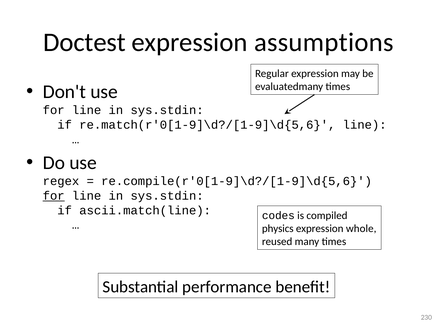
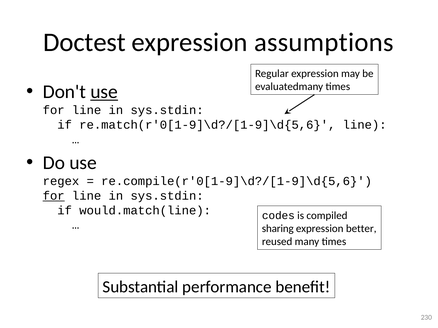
use at (104, 92) underline: none -> present
ascii.match(line: ascii.match(line -> would.match(line
physics: physics -> sharing
whole: whole -> better
